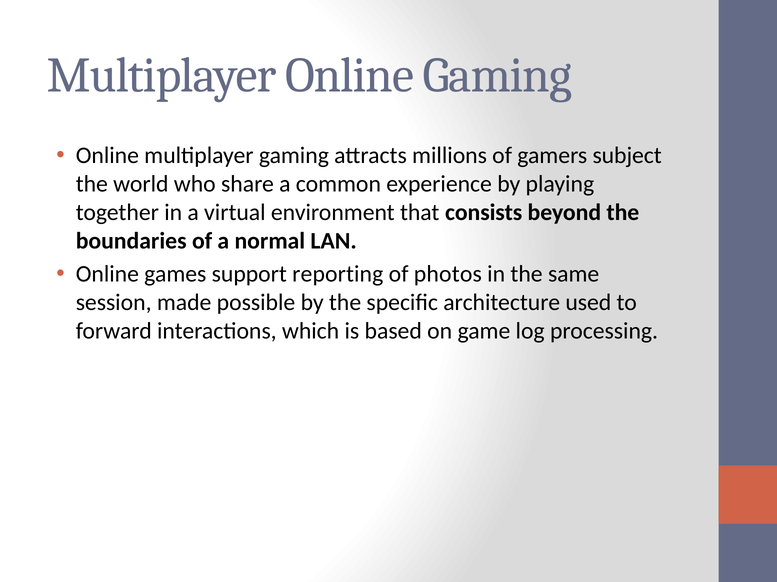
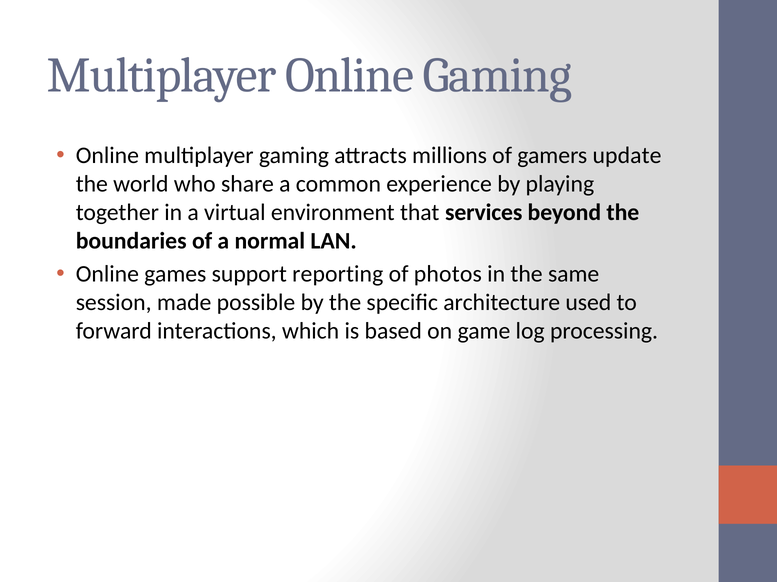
subject: subject -> update
consists: consists -> services
